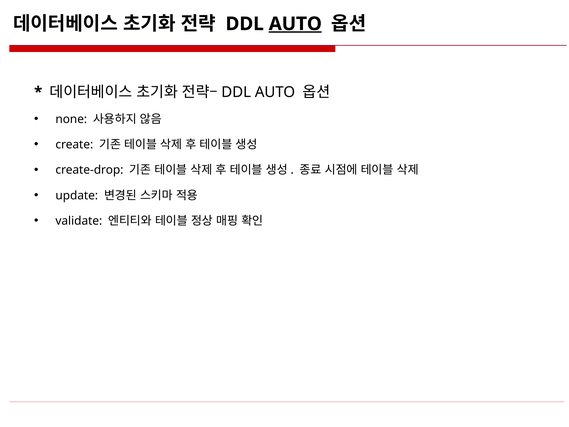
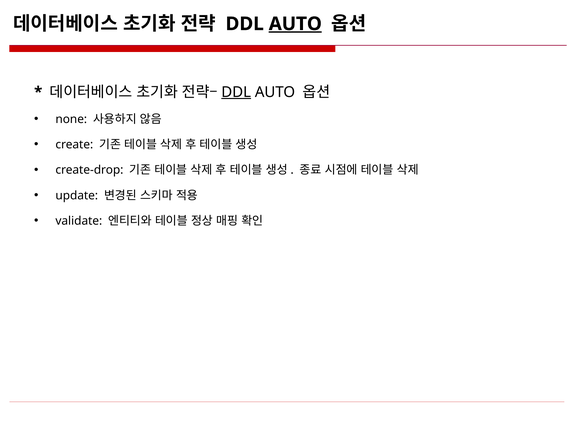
DDL at (236, 92) underline: none -> present
